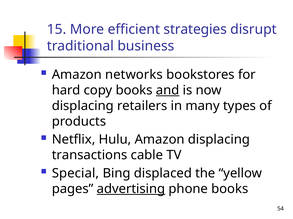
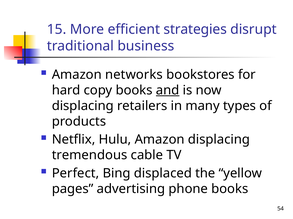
transactions: transactions -> tremendous
Special: Special -> Perfect
advertising underline: present -> none
